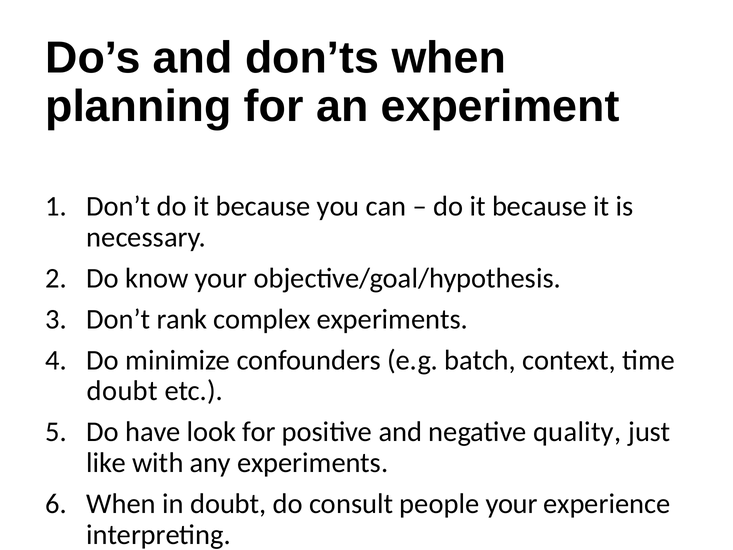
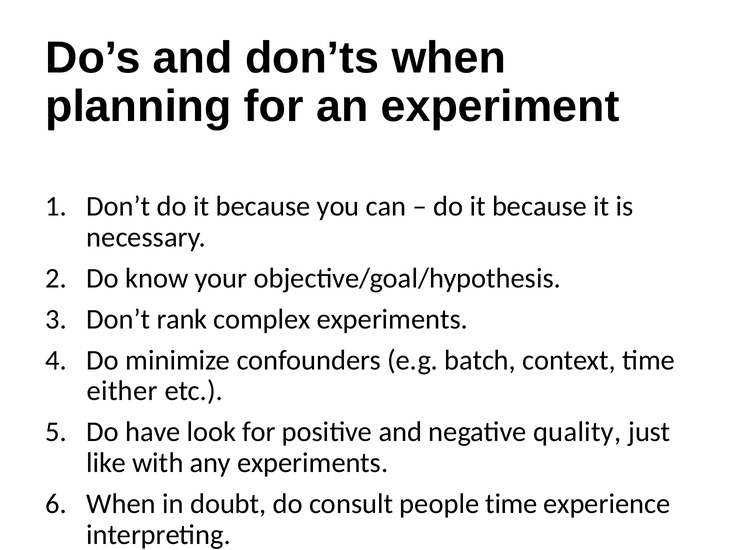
doubt at (122, 391): doubt -> either
people your: your -> time
